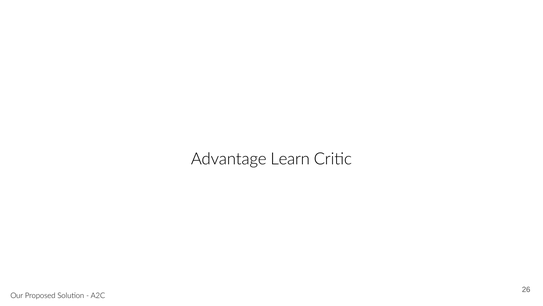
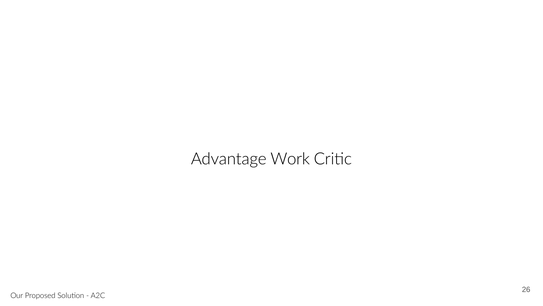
Learn: Learn -> Work
